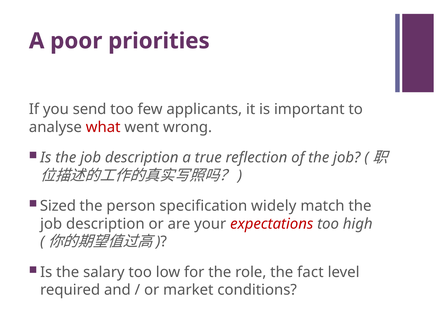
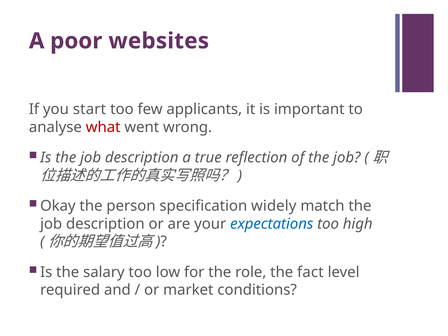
priorities: priorities -> websites
send: send -> start
Sized: Sized -> Okay
expectations colour: red -> blue
